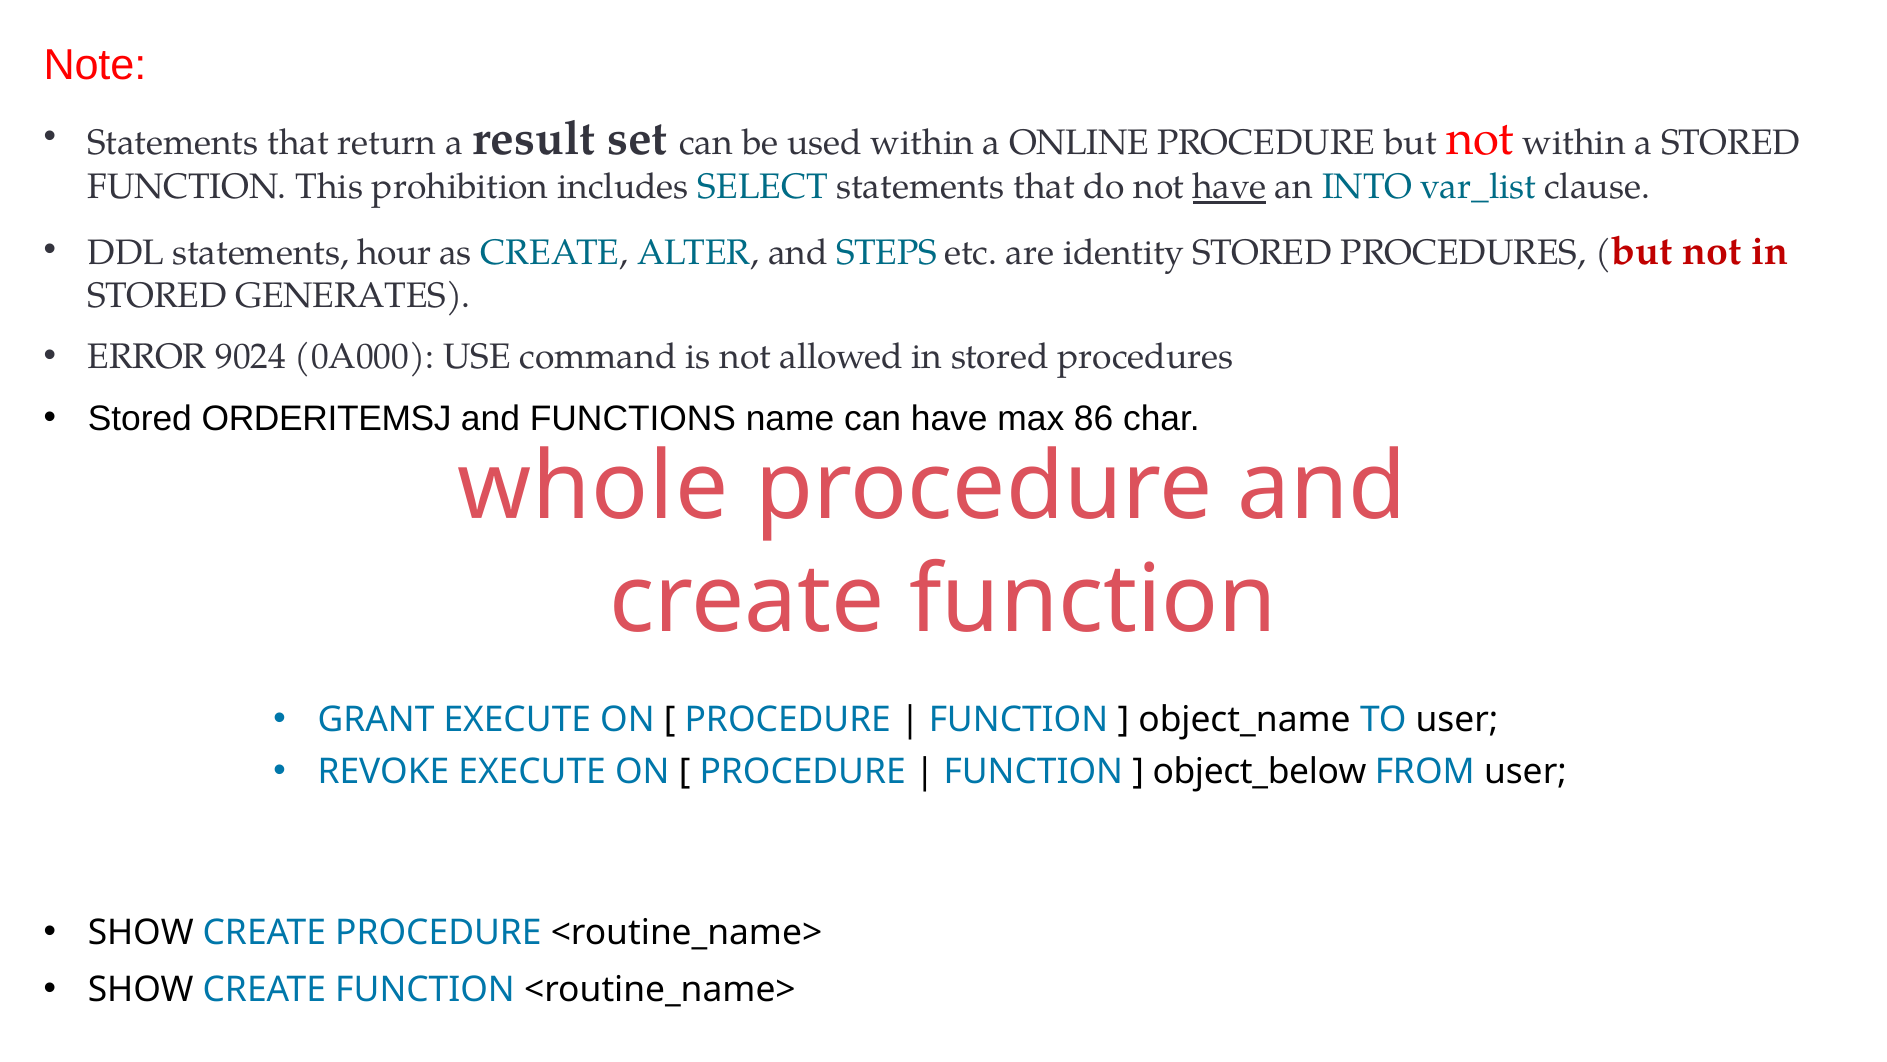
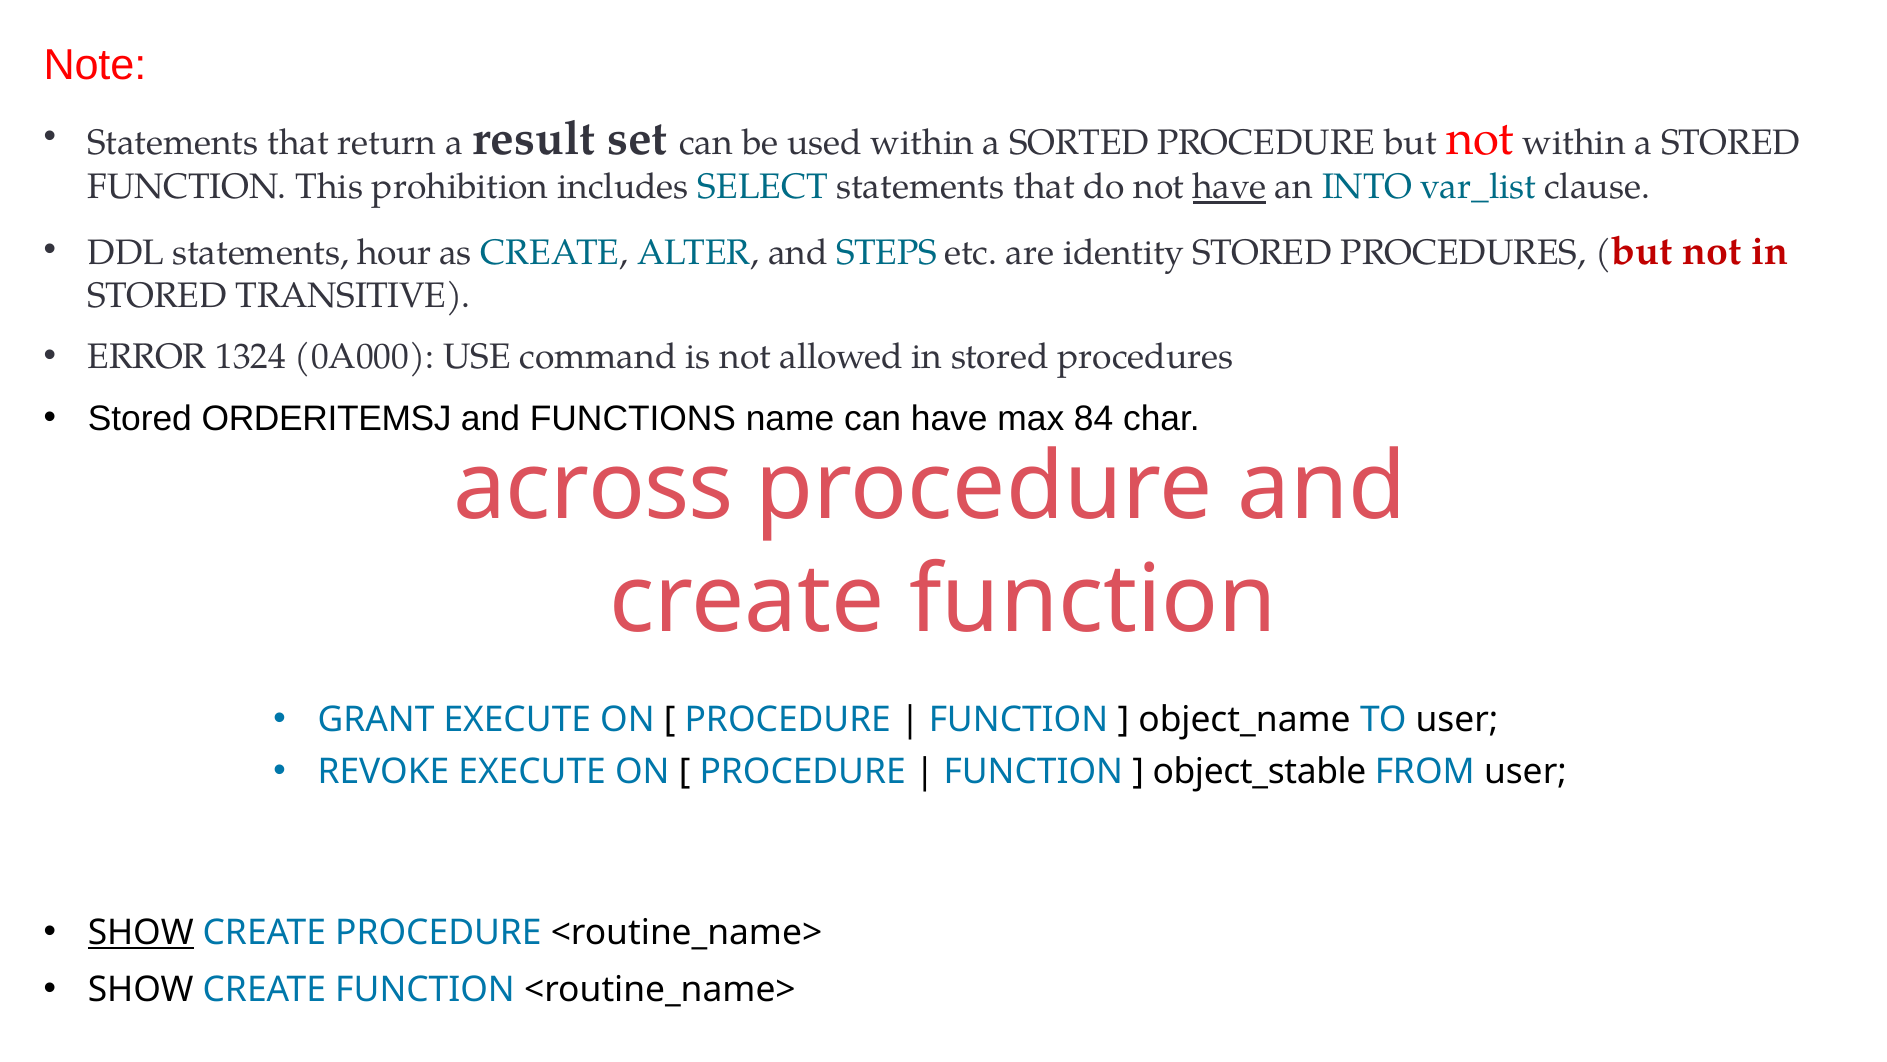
ONLINE: ONLINE -> SORTED
GENERATES: GENERATES -> TRANSITIVE
9024: 9024 -> 1324
86: 86 -> 84
whole: whole -> across
object_below: object_below -> object_stable
SHOW at (141, 933) underline: none -> present
